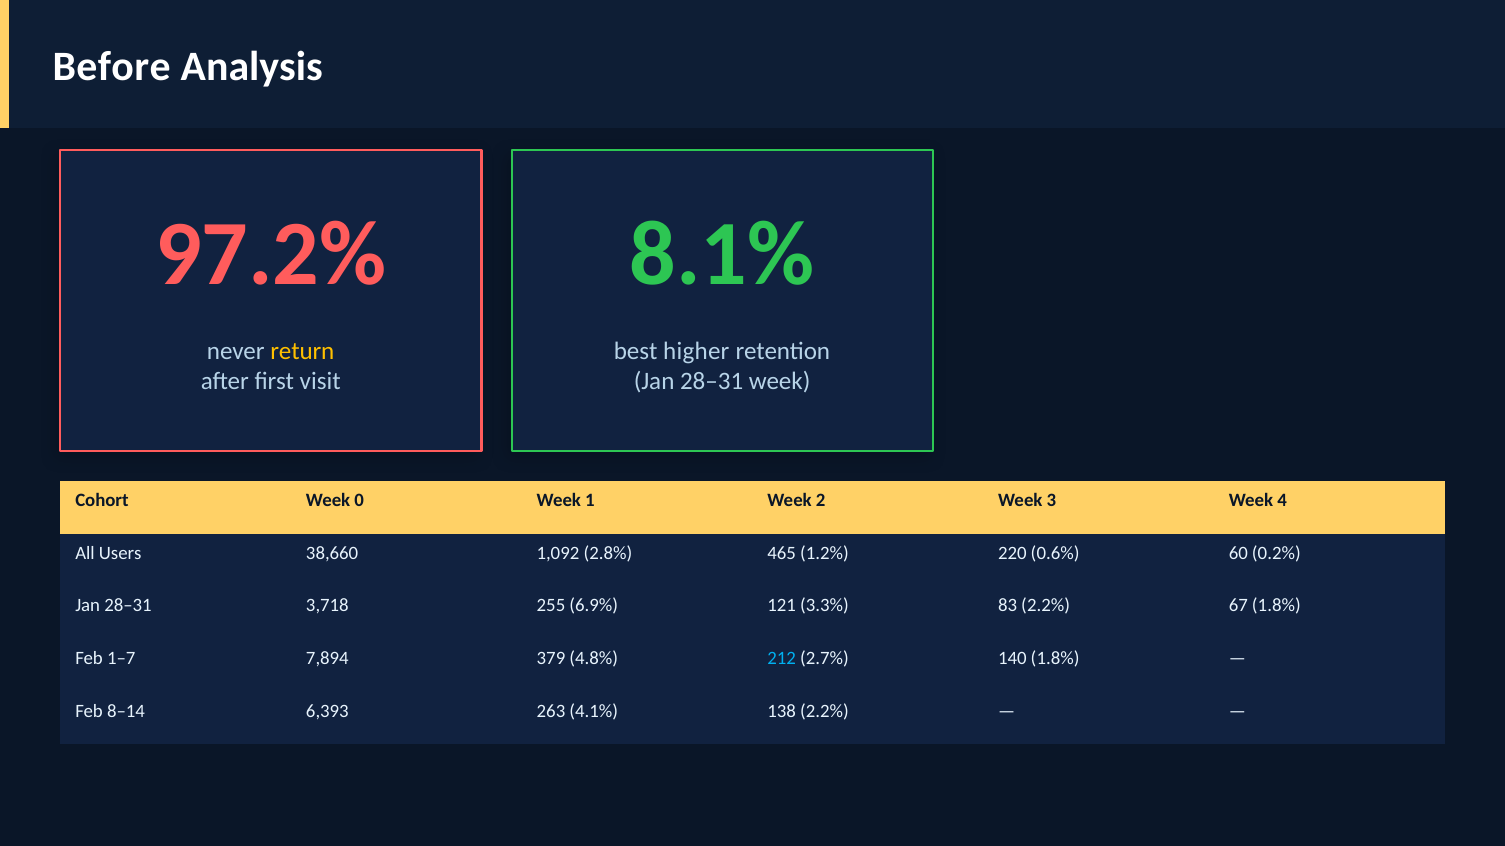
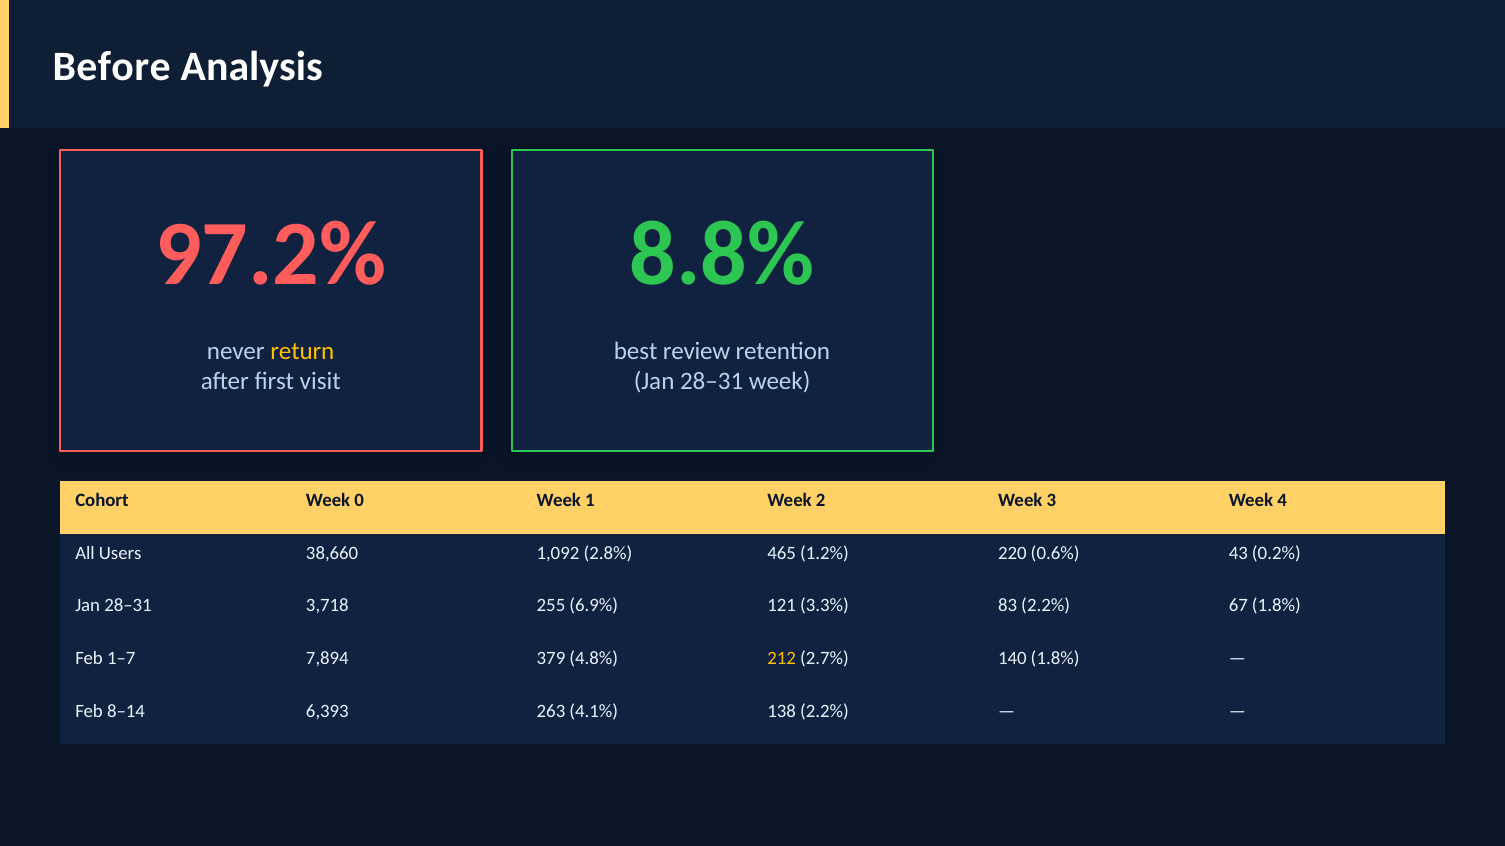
8.1%: 8.1% -> 8.8%
higher: higher -> review
60: 60 -> 43
212 colour: light blue -> yellow
